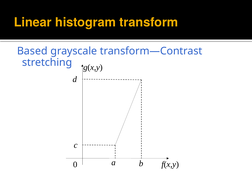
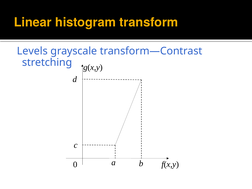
Based: Based -> Levels
